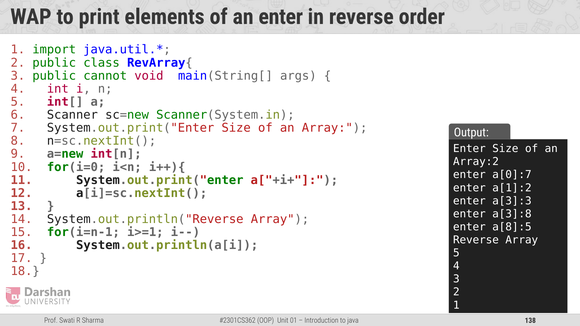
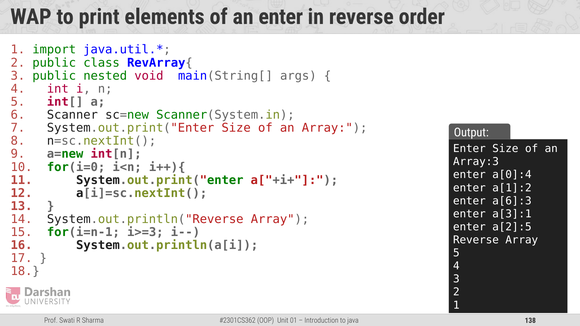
cannot: cannot -> nested
Array:2: Array:2 -> Array:3
a[0]:7: a[0]:7 -> a[0]:4
a[3]:3: a[3]:3 -> a[6]:3
a[3]:8: a[3]:8 -> a[3]:1
a[8]:5: a[8]:5 -> a[2]:5
i>=1: i>=1 -> i>=3
